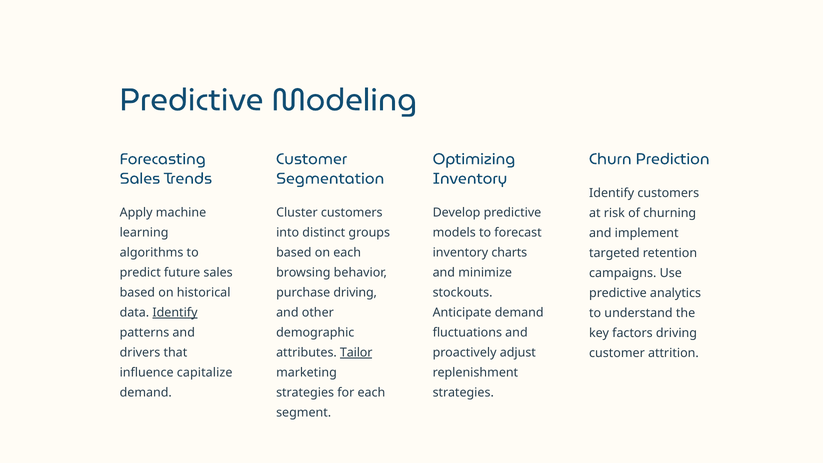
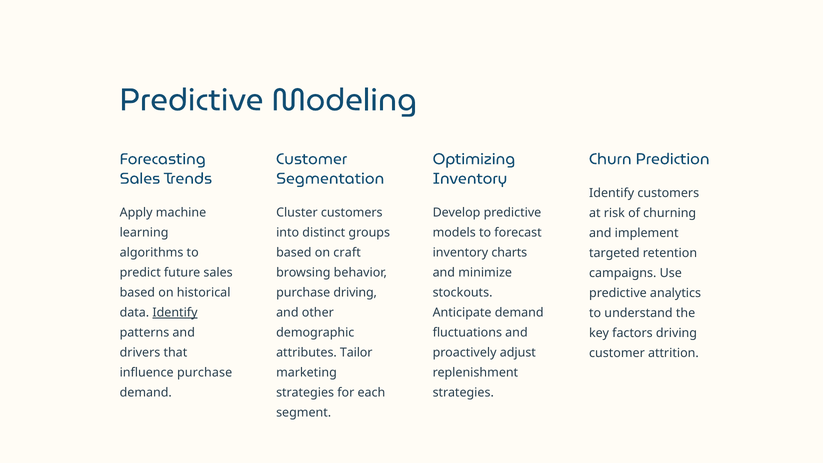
on each: each -> craft
Tailor underline: present -> none
influence capitalize: capitalize -> purchase
